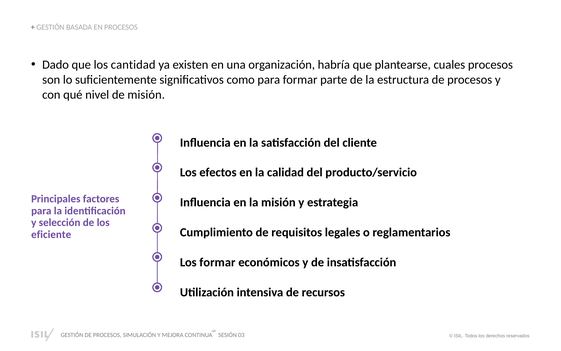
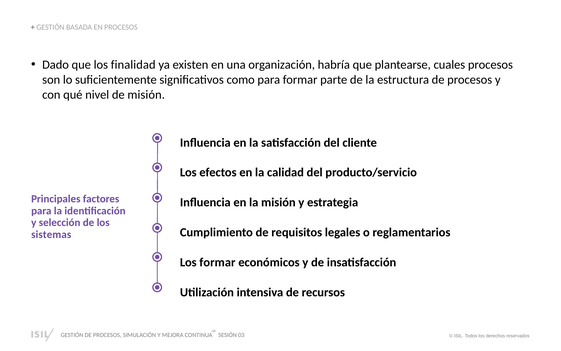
cantidad: cantidad -> finalidad
eficiente: eficiente -> sistemas
